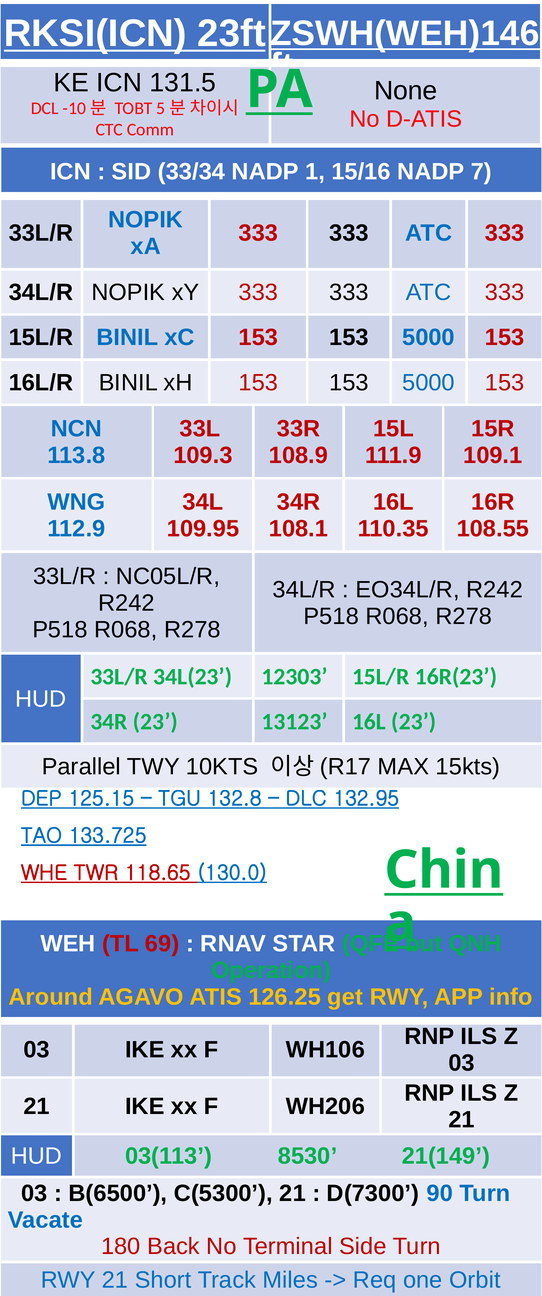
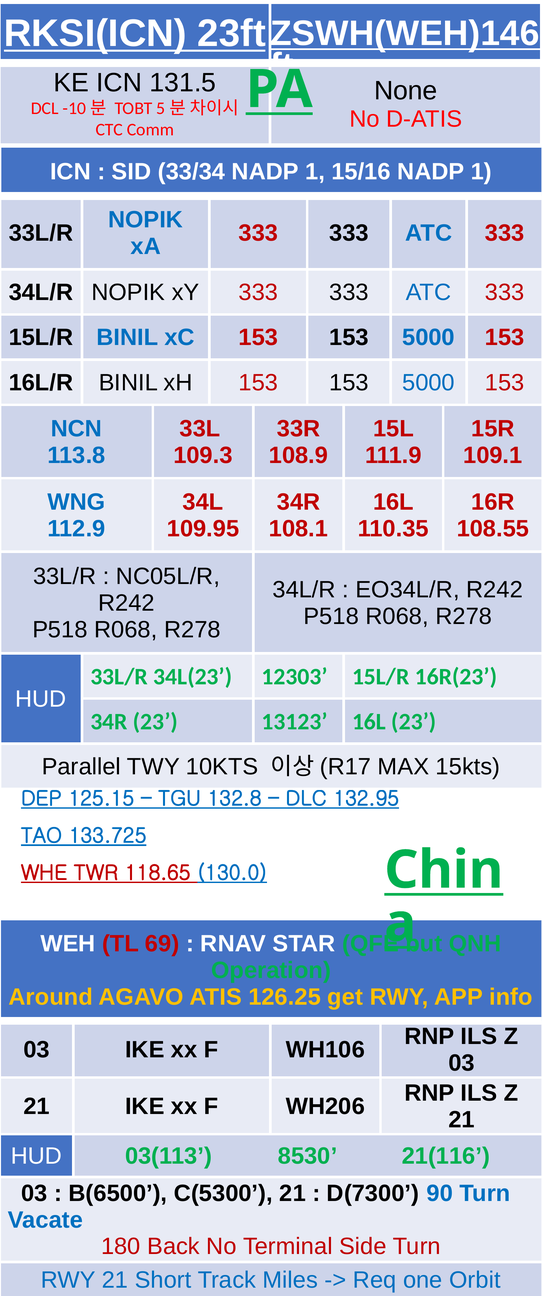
15/16 NADP 7: 7 -> 1
21(149: 21(149 -> 21(116
